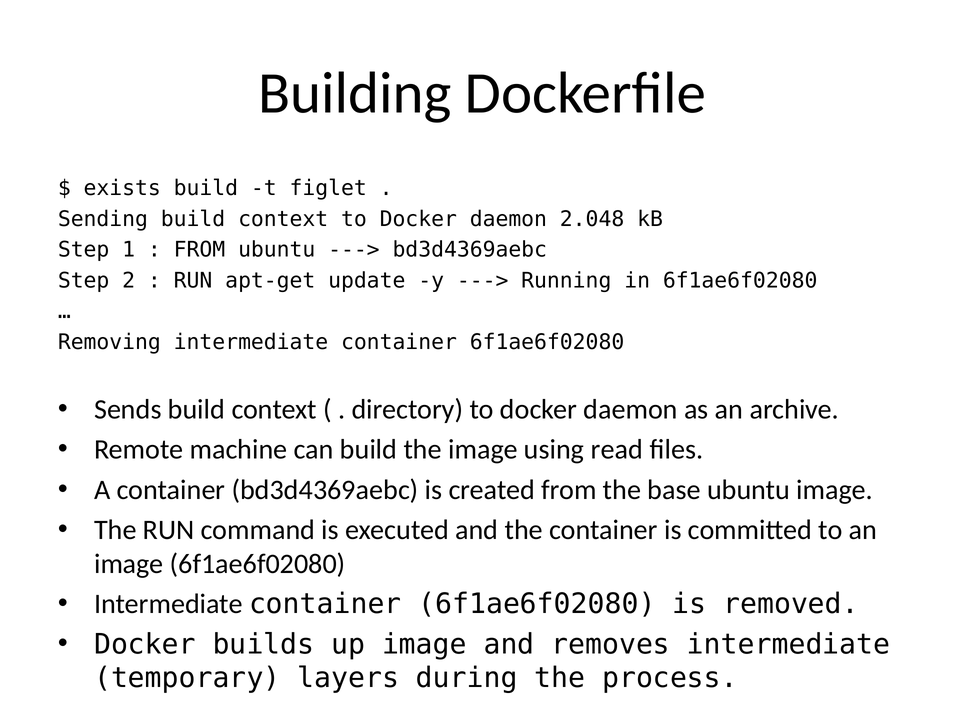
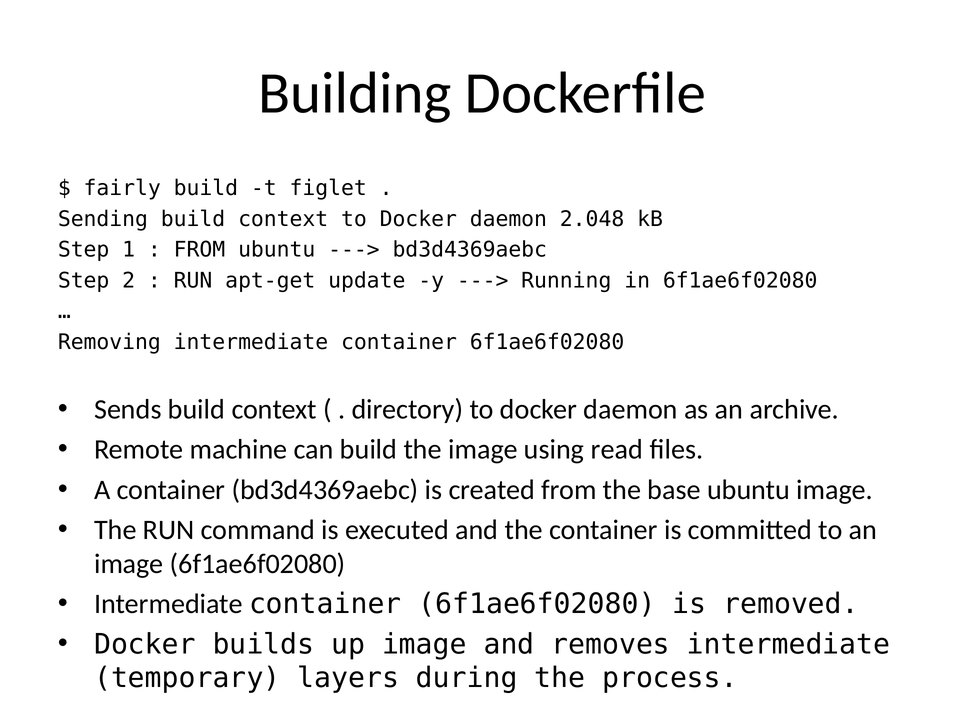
exists: exists -> fairly
